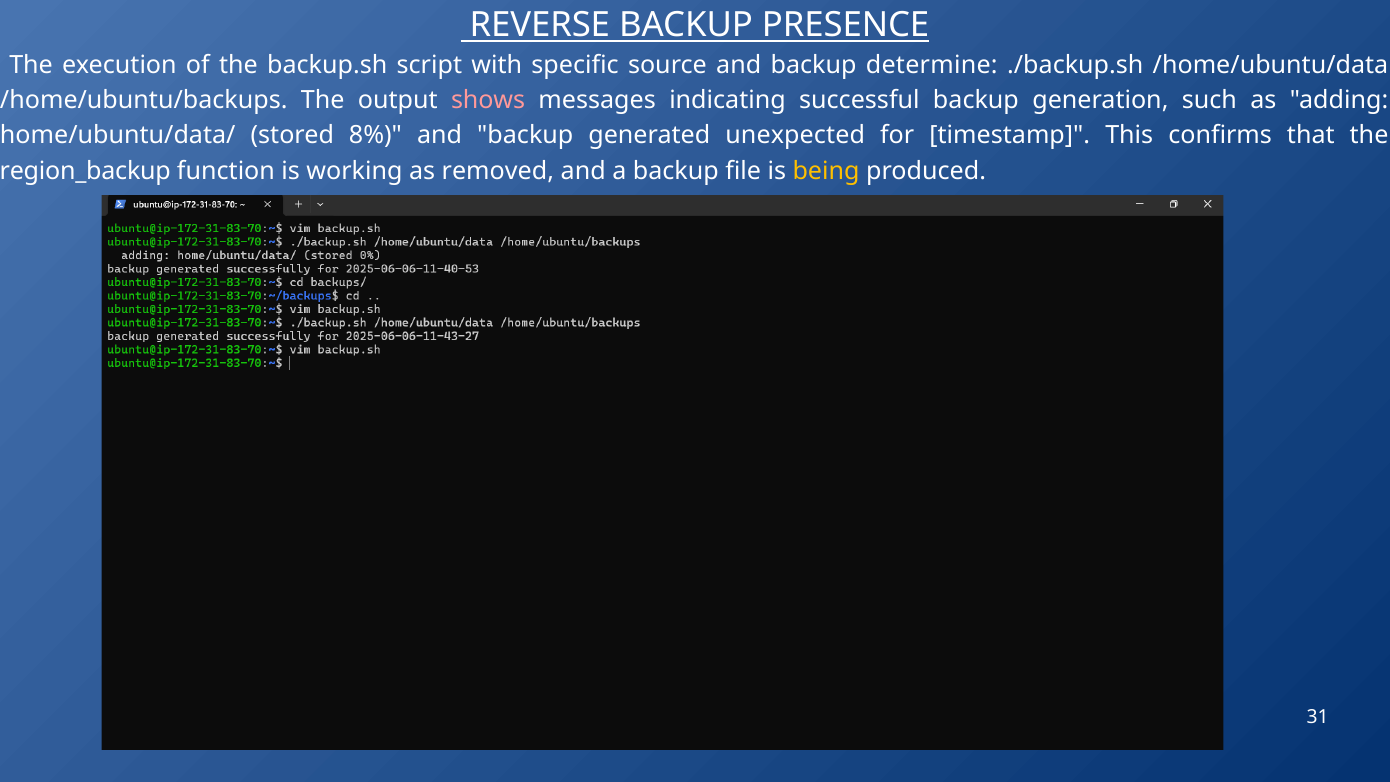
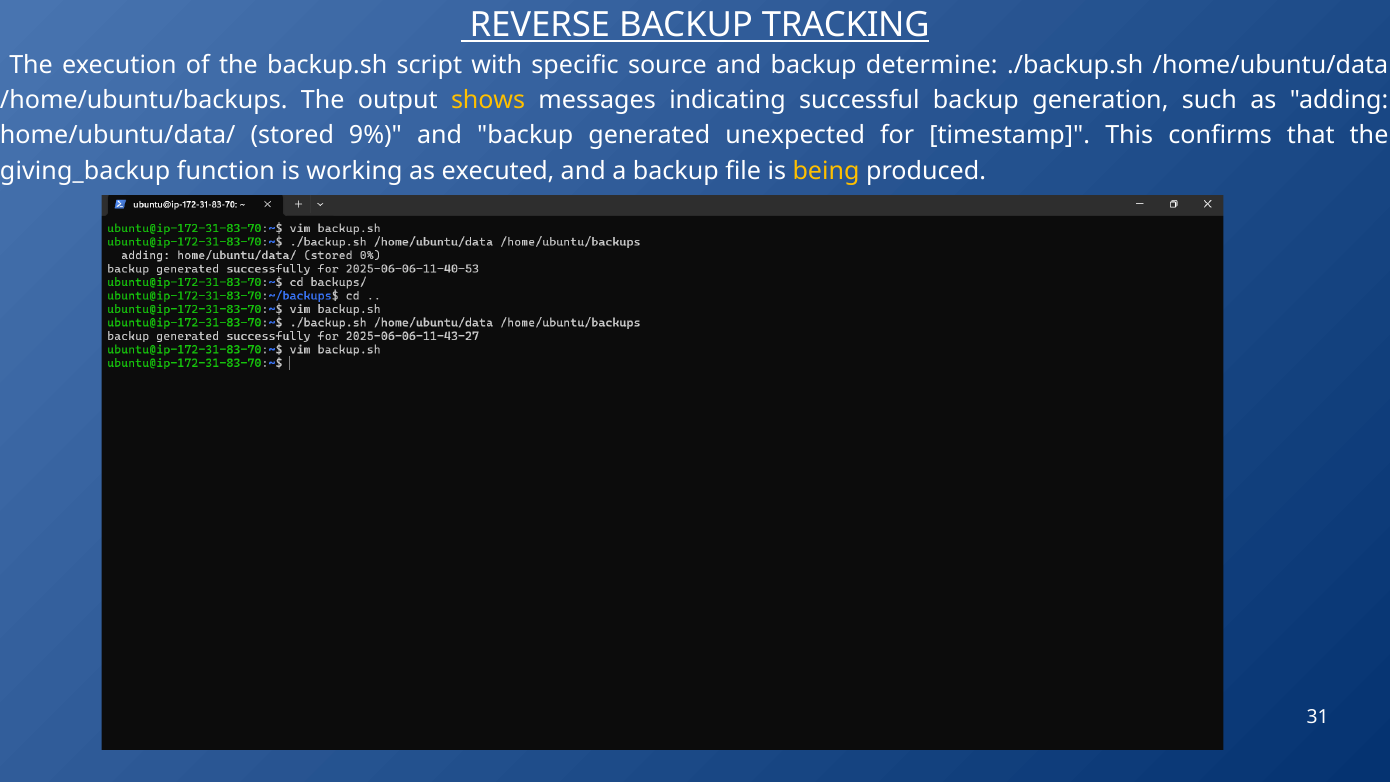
PRESENCE: PRESENCE -> TRACKING
shows colour: pink -> yellow
8%: 8% -> 9%
region_backup: region_backup -> giving_backup
removed: removed -> executed
